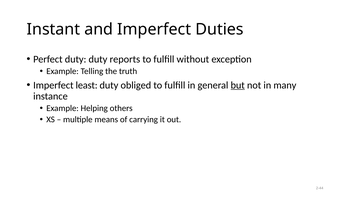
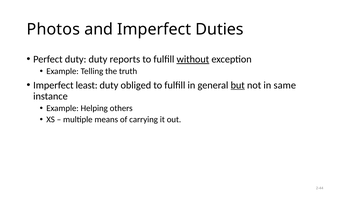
Instant: Instant -> Photos
without underline: none -> present
many: many -> same
